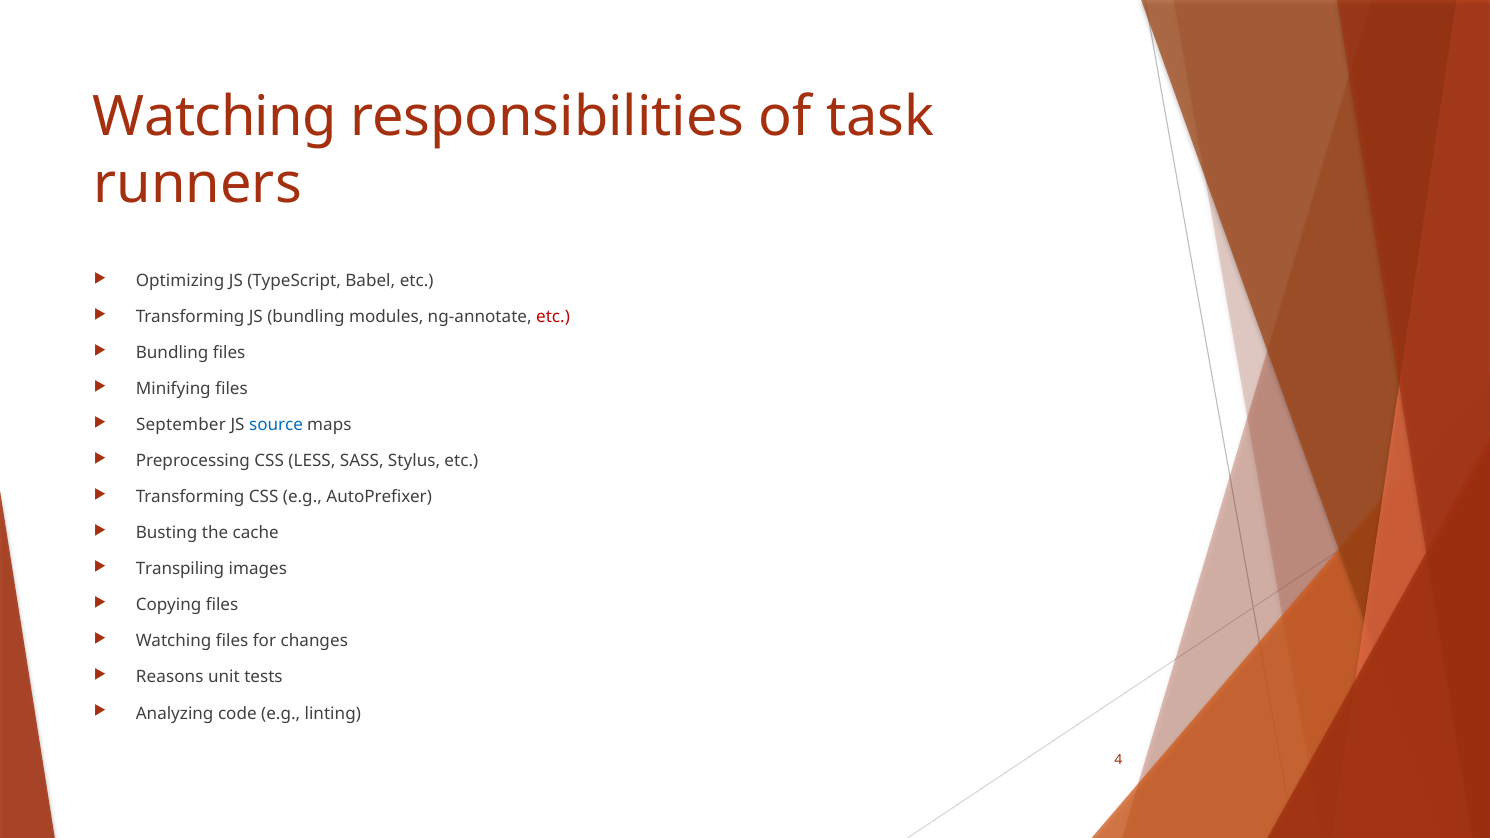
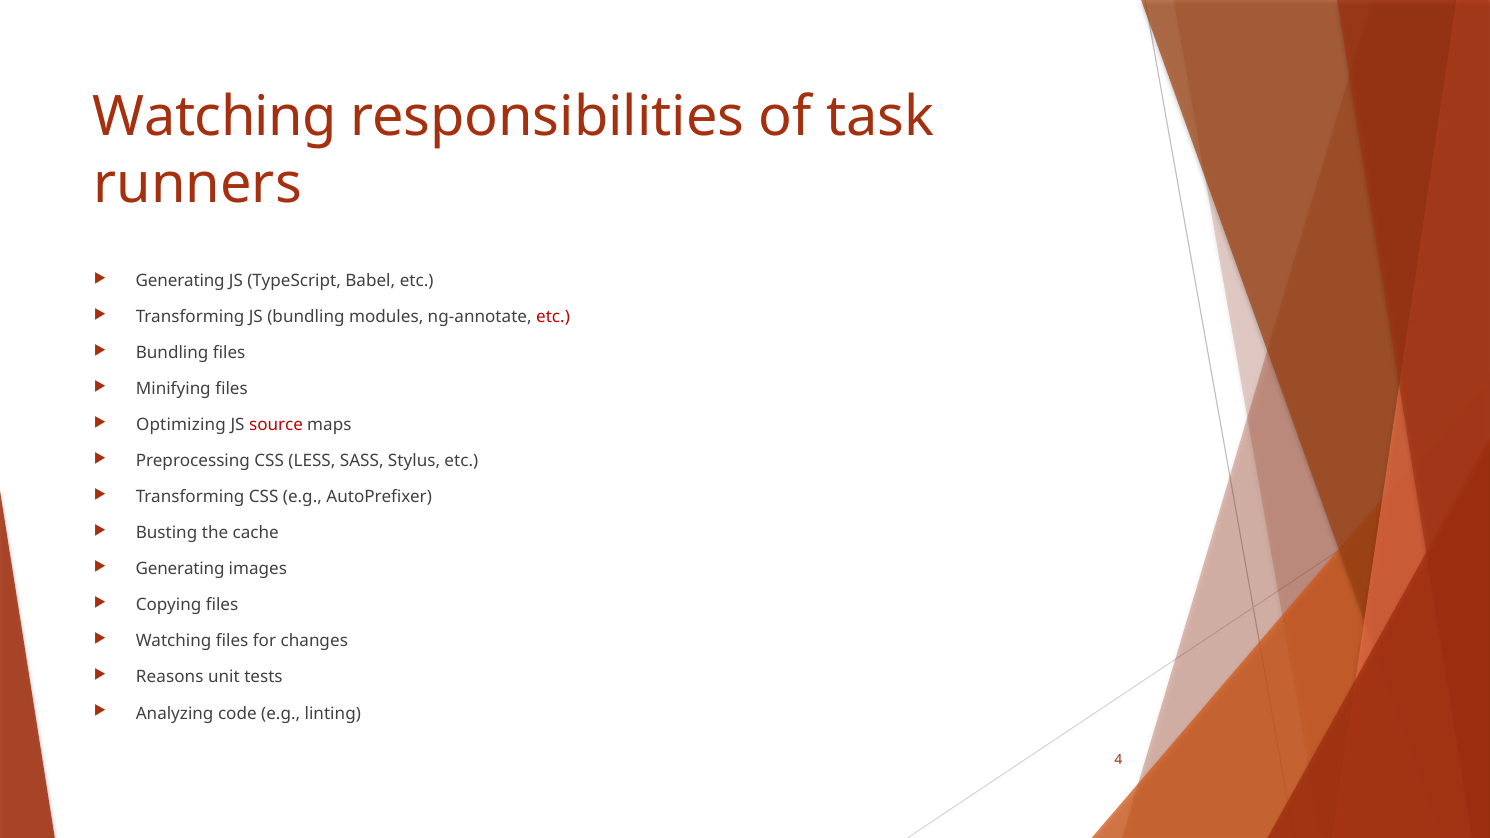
Optimizing at (180, 281): Optimizing -> Generating
September: September -> Optimizing
source colour: blue -> red
Transpiling at (180, 569): Transpiling -> Generating
